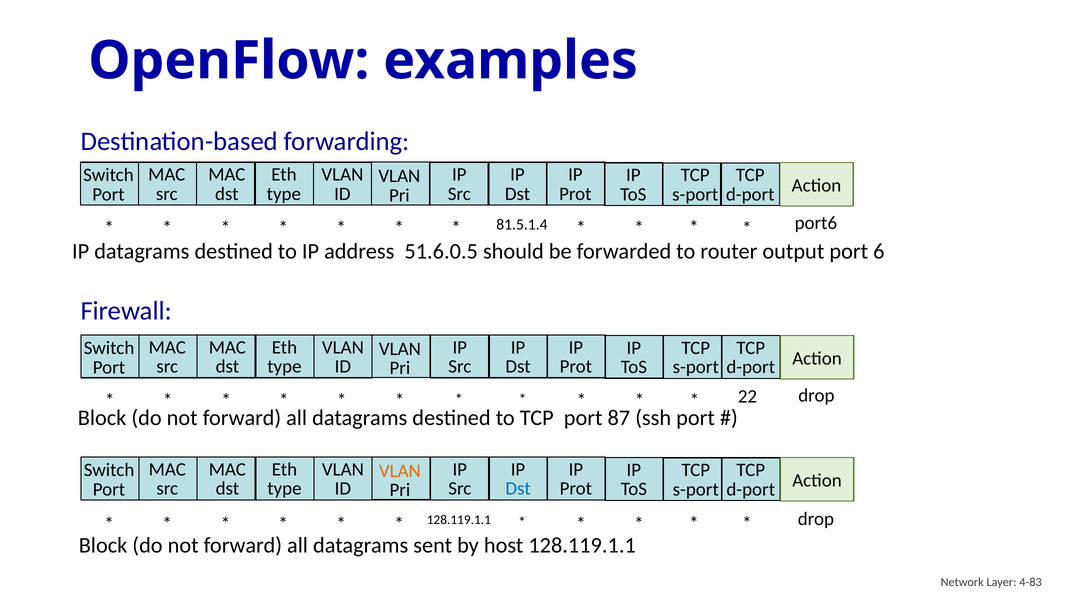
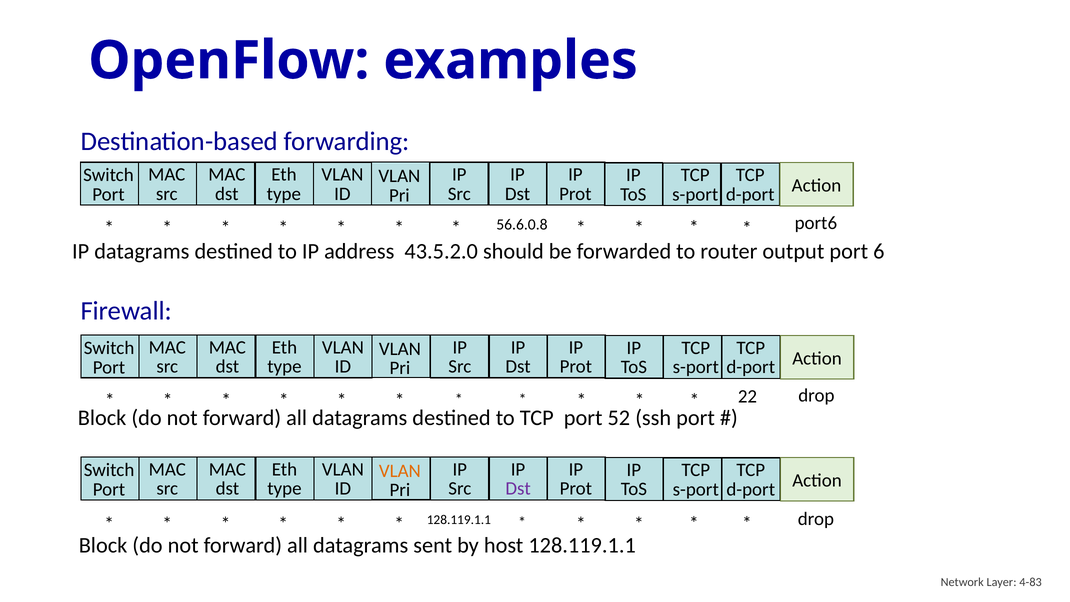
81.5.1.4: 81.5.1.4 -> 56.6.0.8
51.6.0.5: 51.6.0.5 -> 43.5.2.0
87: 87 -> 52
Dst at (518, 489) colour: blue -> purple
